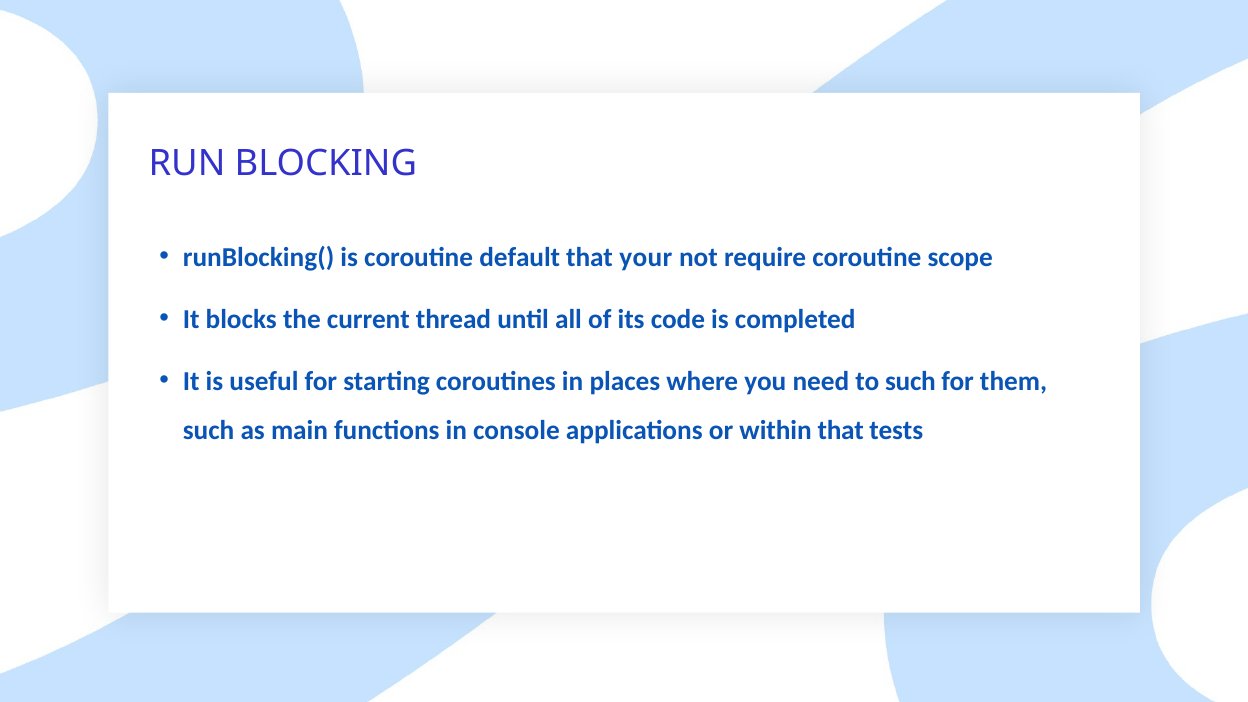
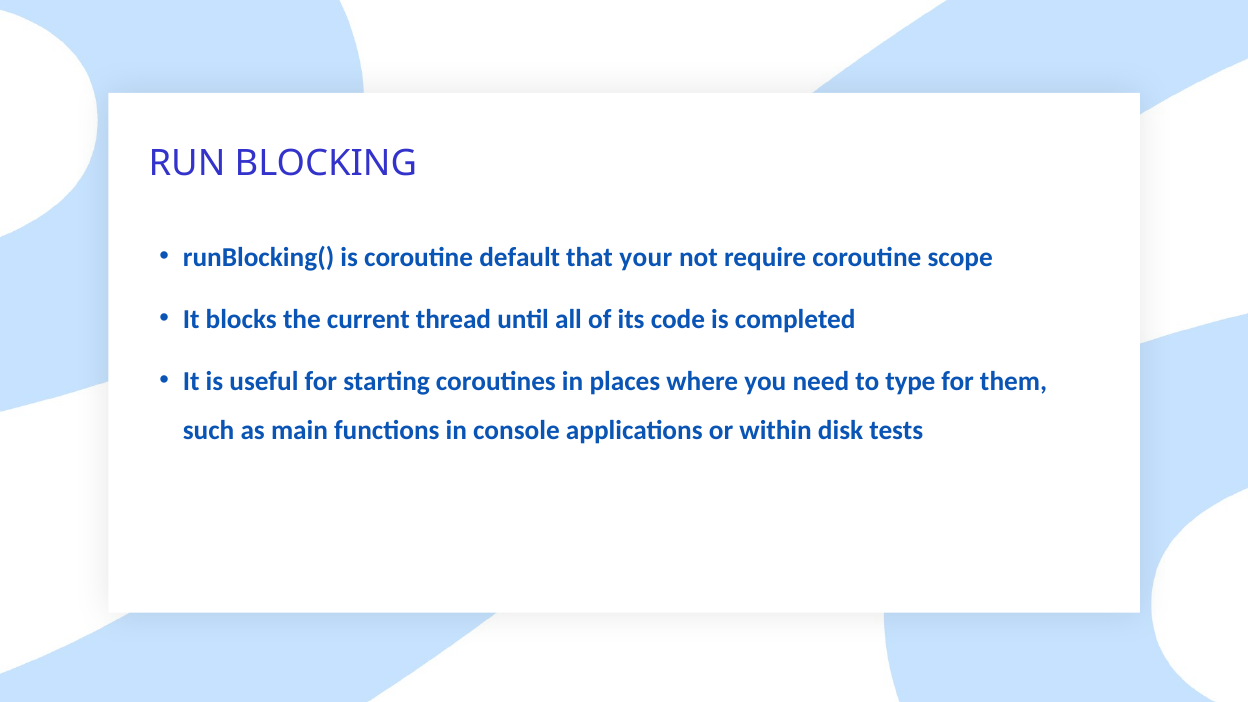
to such: such -> type
within that: that -> disk
